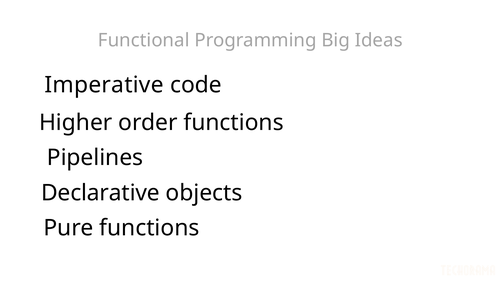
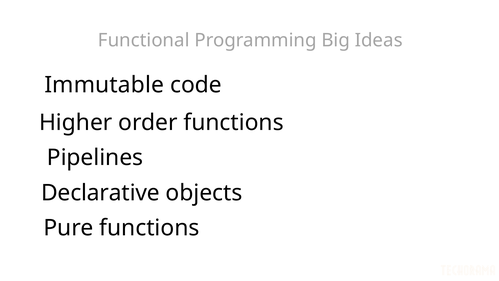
Imperative: Imperative -> Immutable
